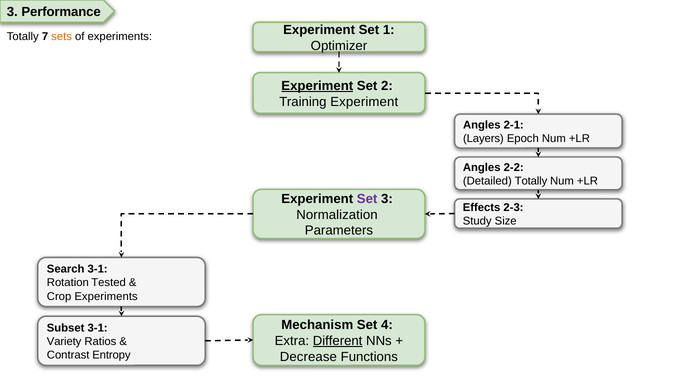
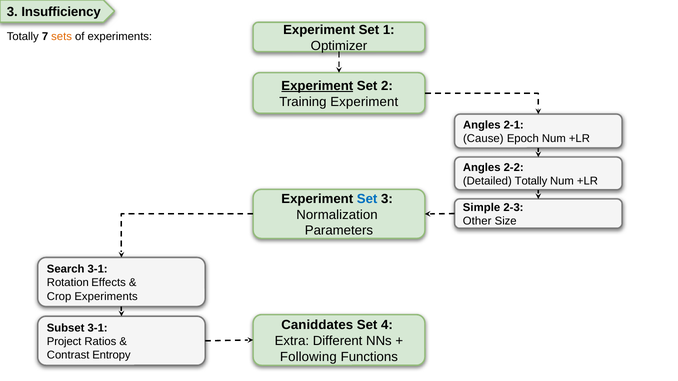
Performance: Performance -> Insufficiency
Layers: Layers -> Cause
Set at (367, 199) colour: purple -> blue
Effects: Effects -> Simple
Study: Study -> Other
Tested: Tested -> Effects
Mechanism: Mechanism -> Caniddates
Different underline: present -> none
Variety: Variety -> Project
Decrease: Decrease -> Following
